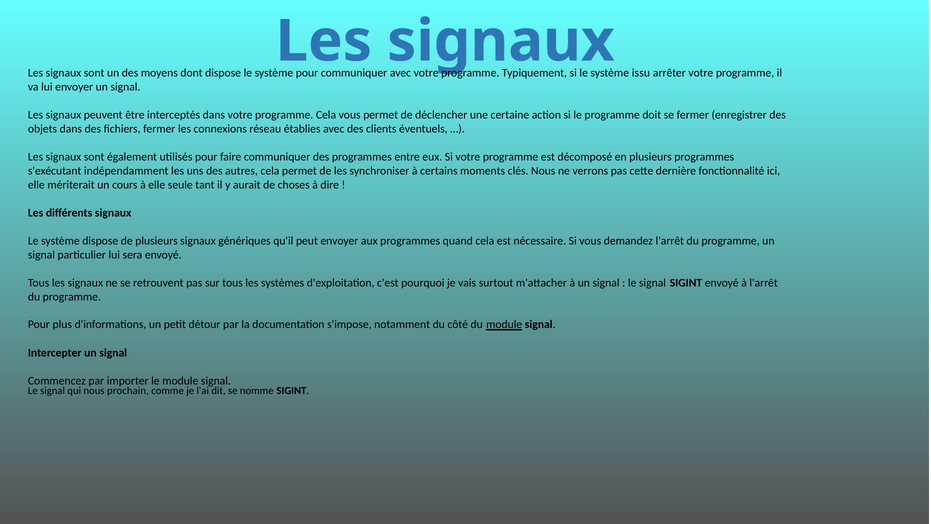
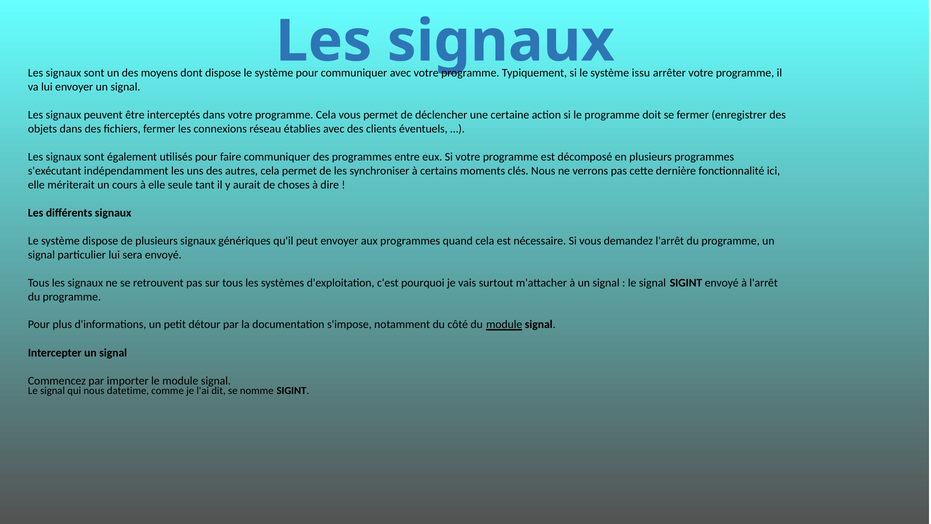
prochain: prochain -> datetime
